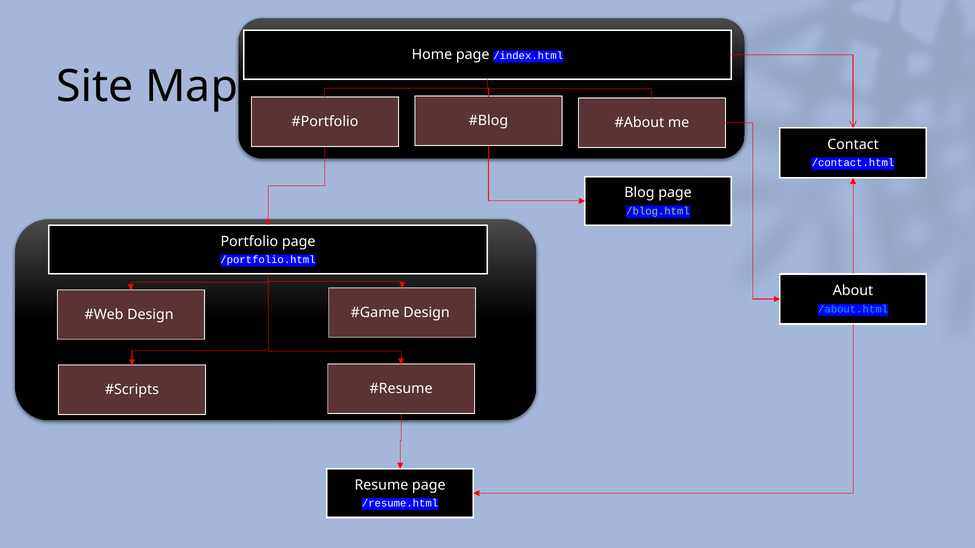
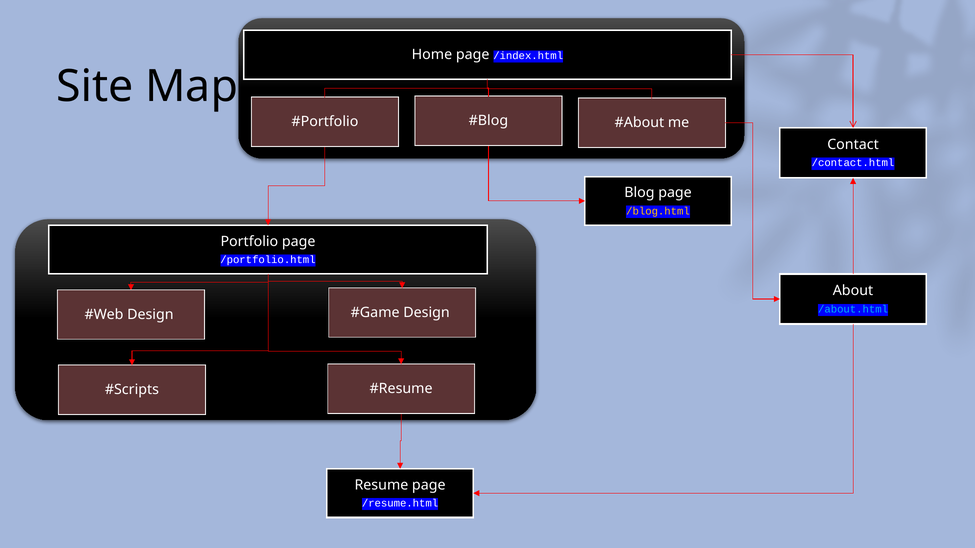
/blog.html colour: light green -> yellow
